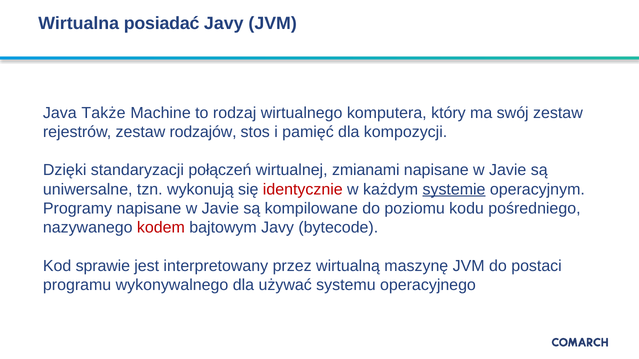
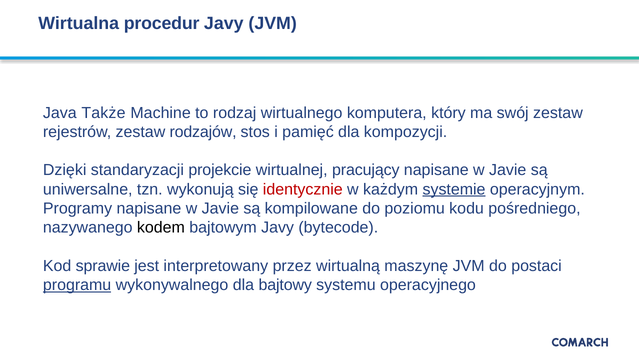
posiadać: posiadać -> procedur
połączeń: połączeń -> projekcie
zmianami: zmianami -> pracujący
kodem colour: red -> black
programu underline: none -> present
używać: używać -> bajtowy
